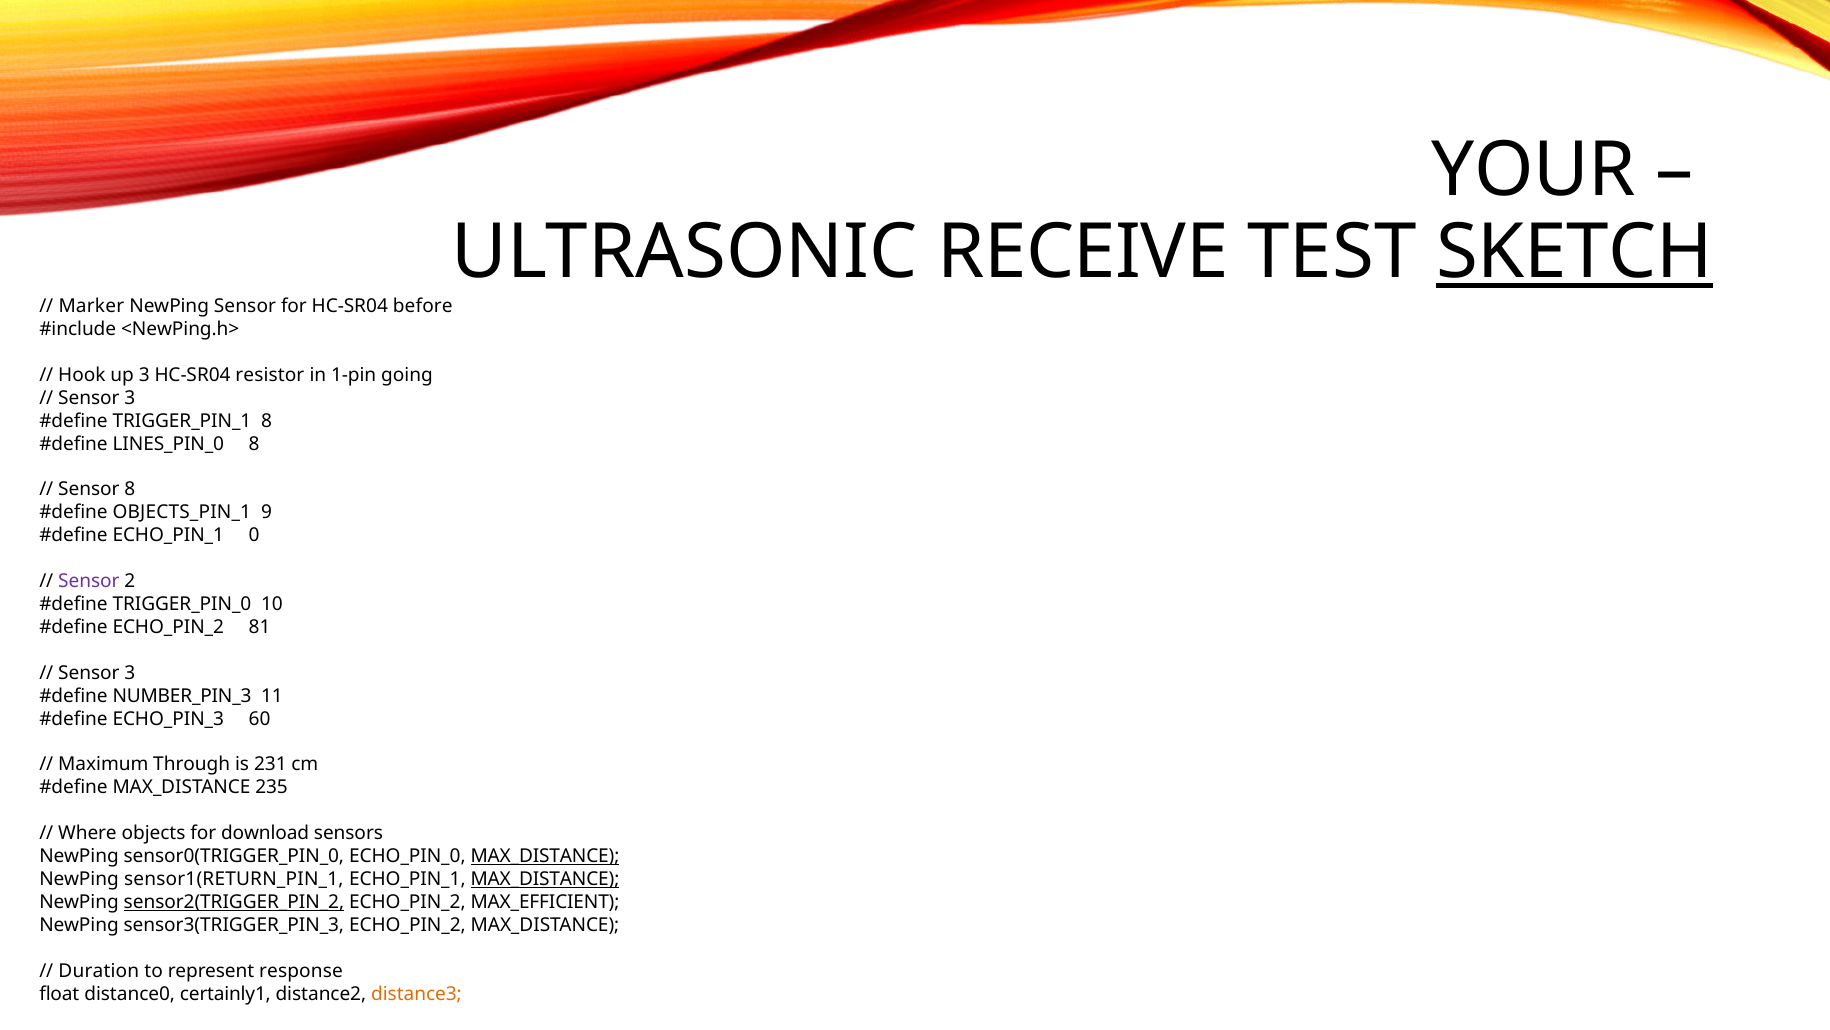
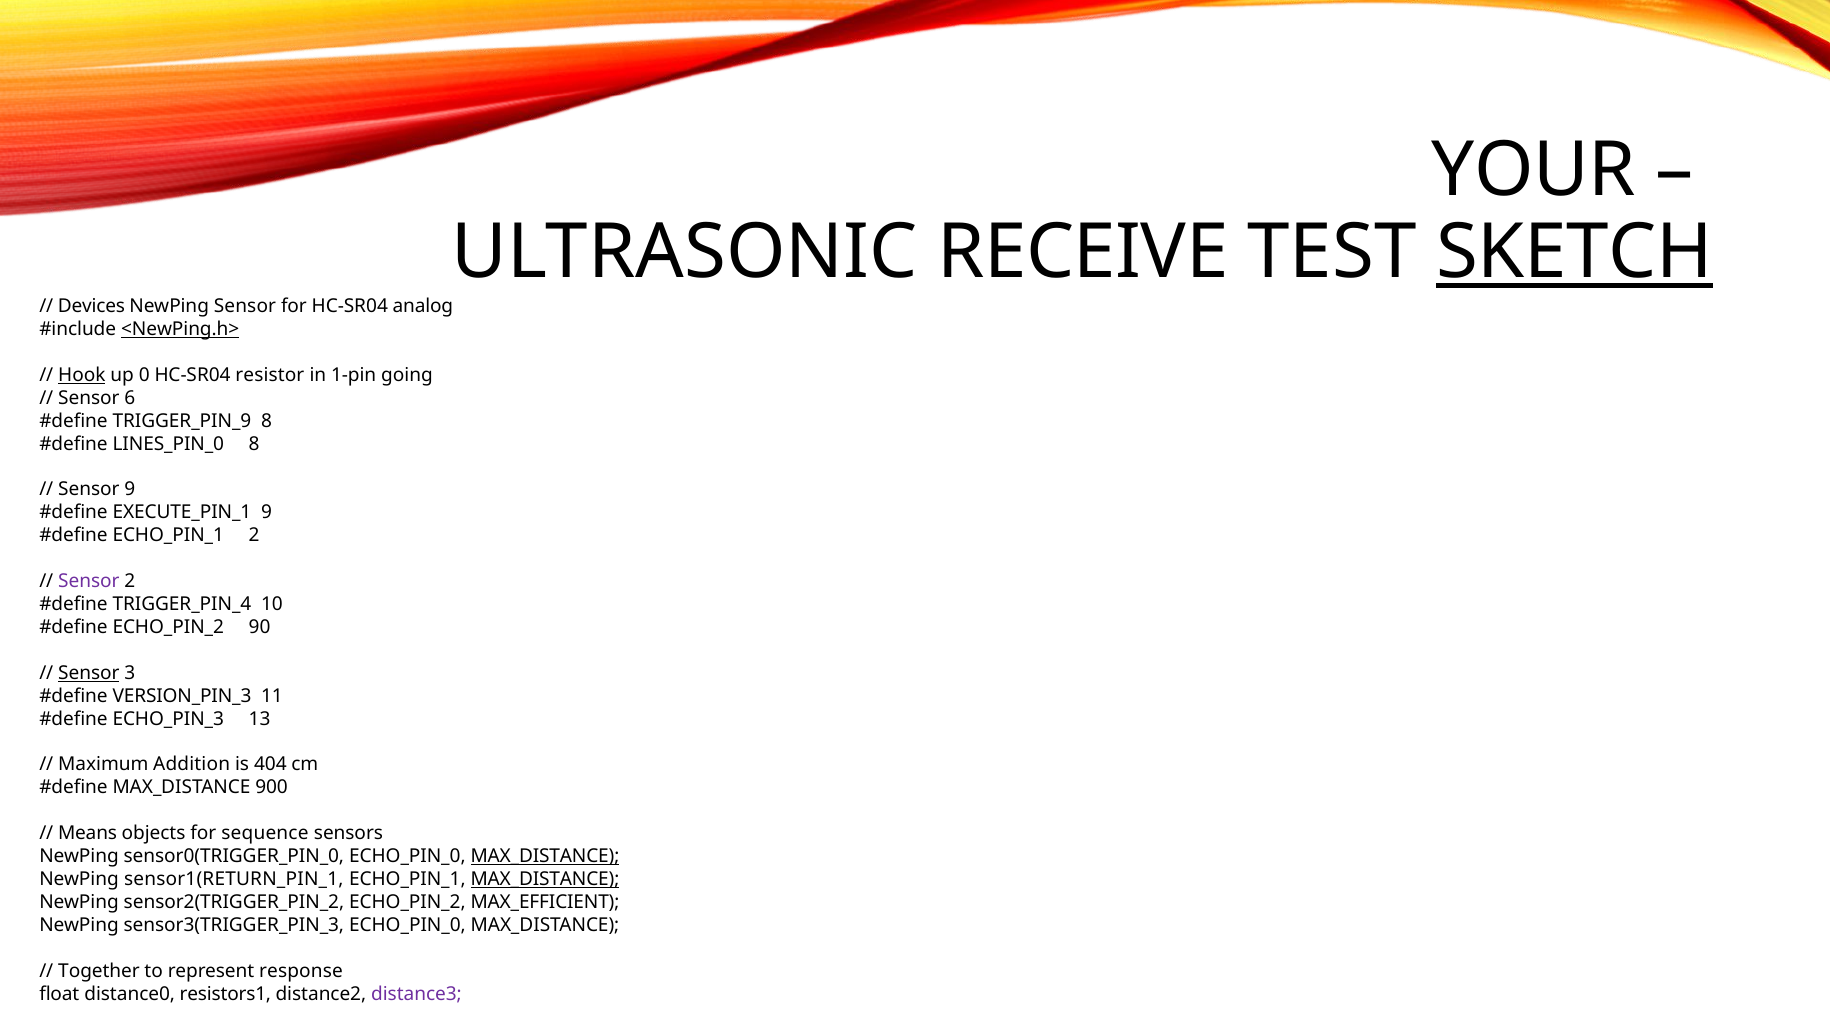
Marker: Marker -> Devices
before: before -> analog
<NewPing.h> underline: none -> present
Hook underline: none -> present
up 3: 3 -> 0
3 at (130, 398): 3 -> 6
TRIGGER_PIN_1: TRIGGER_PIN_1 -> TRIGGER_PIN_9
Sensor 8: 8 -> 9
OBJECTS_PIN_1: OBJECTS_PIN_1 -> EXECUTE_PIN_1
ECHO_PIN_1 0: 0 -> 2
TRIGGER_PIN_0: TRIGGER_PIN_0 -> TRIGGER_PIN_4
81: 81 -> 90
Sensor at (89, 673) underline: none -> present
NUMBER_PIN_3: NUMBER_PIN_3 -> VERSION_PIN_3
60: 60 -> 13
Through: Through -> Addition
231: 231 -> 404
235: 235 -> 900
Where: Where -> Means
download: download -> sequence
sensor2(TRIGGER_PIN_2 underline: present -> none
sensor3(TRIGGER_PIN_3 ECHO_PIN_2: ECHO_PIN_2 -> ECHO_PIN_0
Duration: Duration -> Together
certainly1: certainly1 -> resistors1
distance3 colour: orange -> purple
